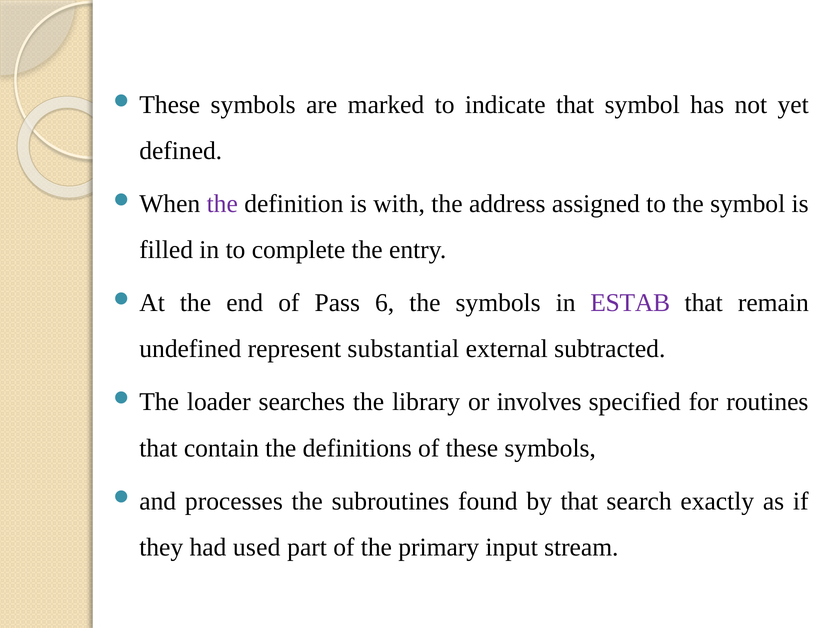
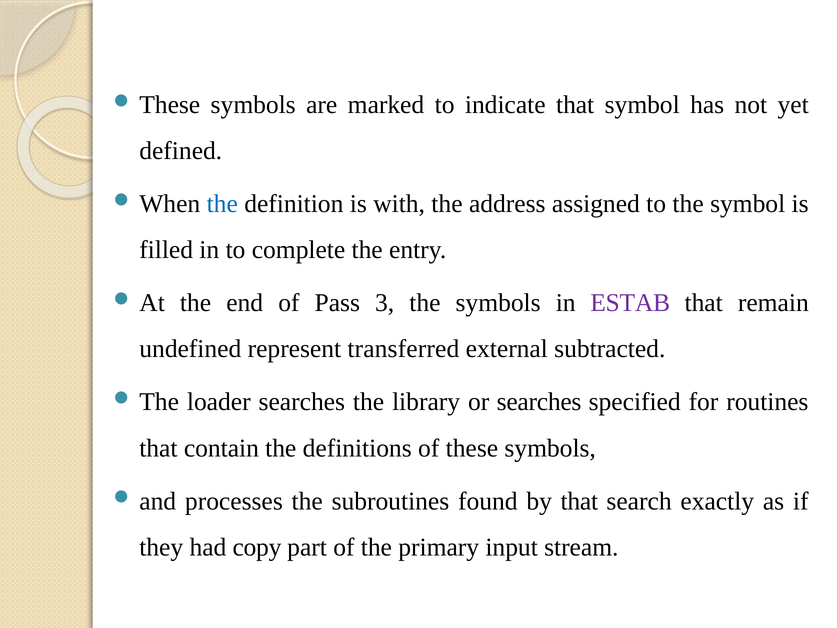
the at (222, 204) colour: purple -> blue
6: 6 -> 3
substantial: substantial -> transferred
or involves: involves -> searches
used: used -> copy
